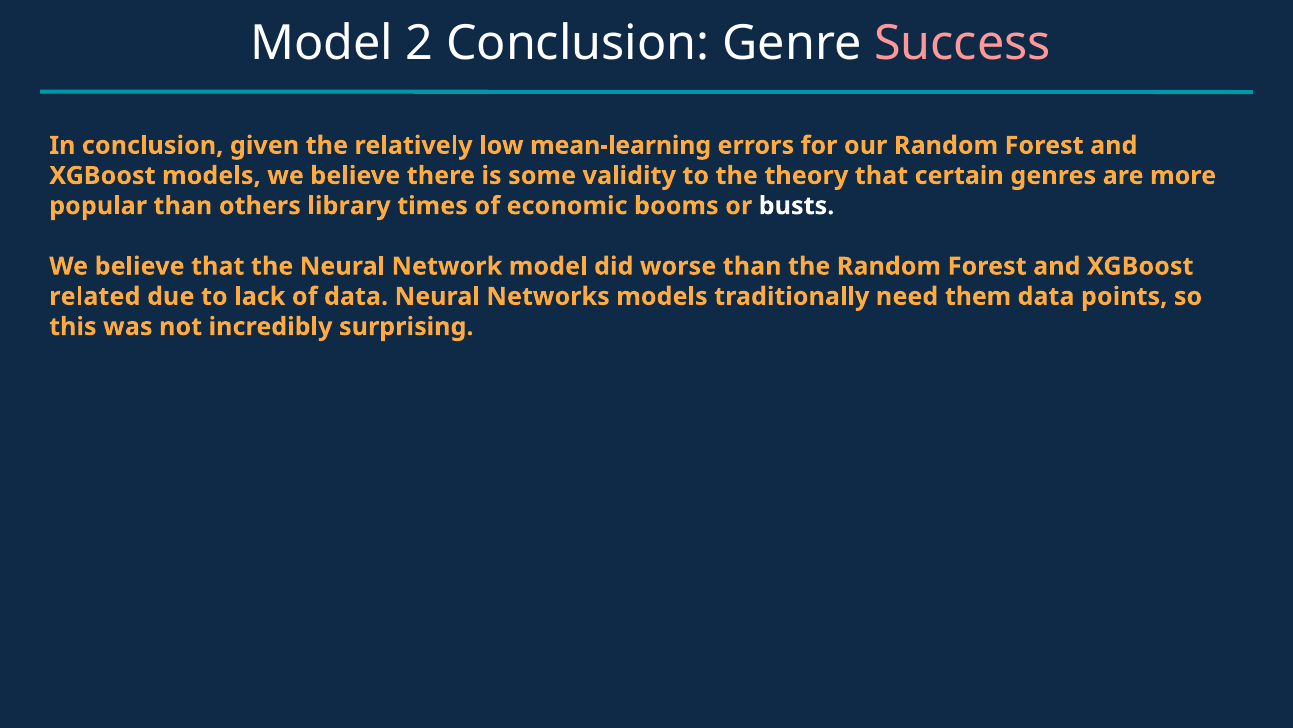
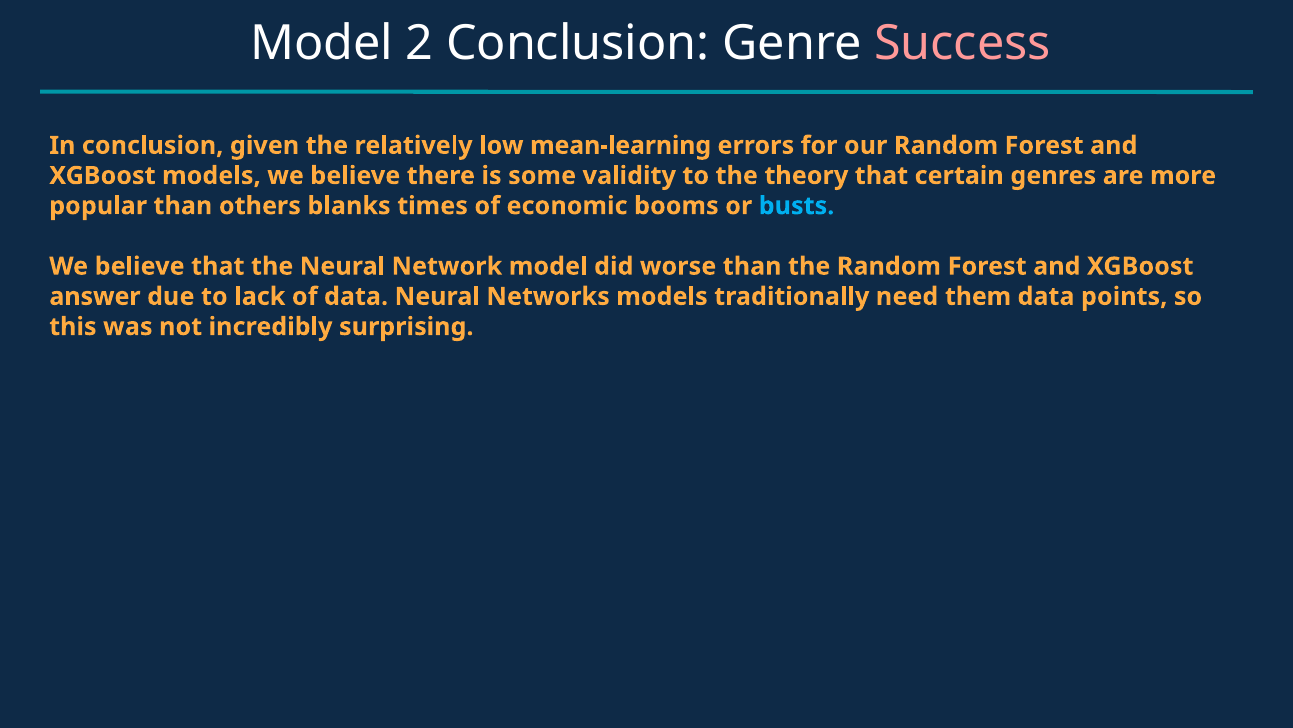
library: library -> blanks
busts colour: white -> light blue
related: related -> answer
